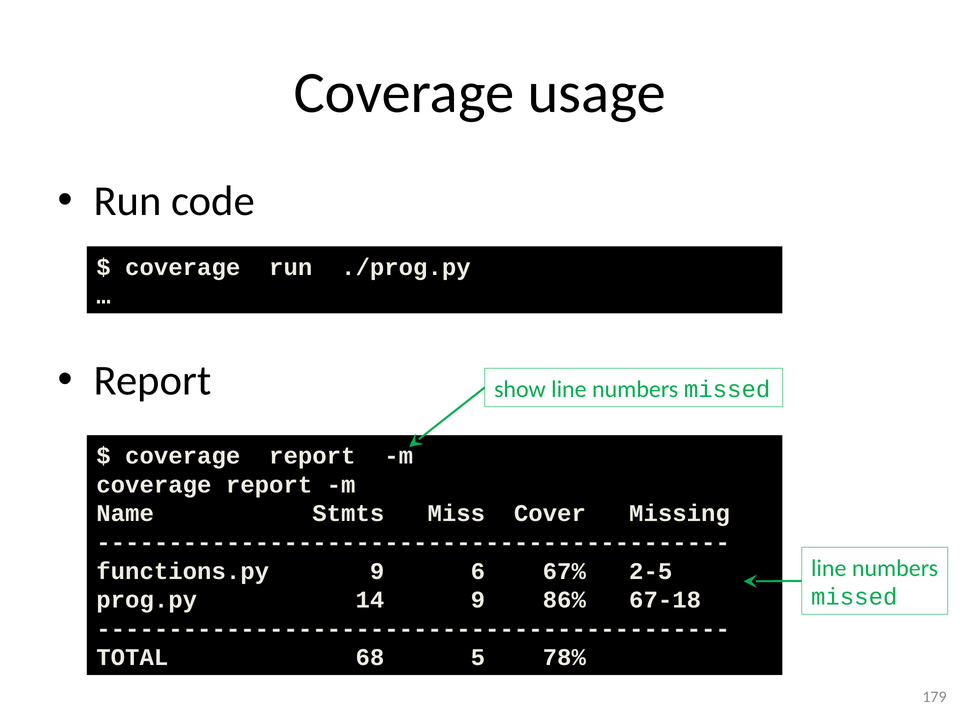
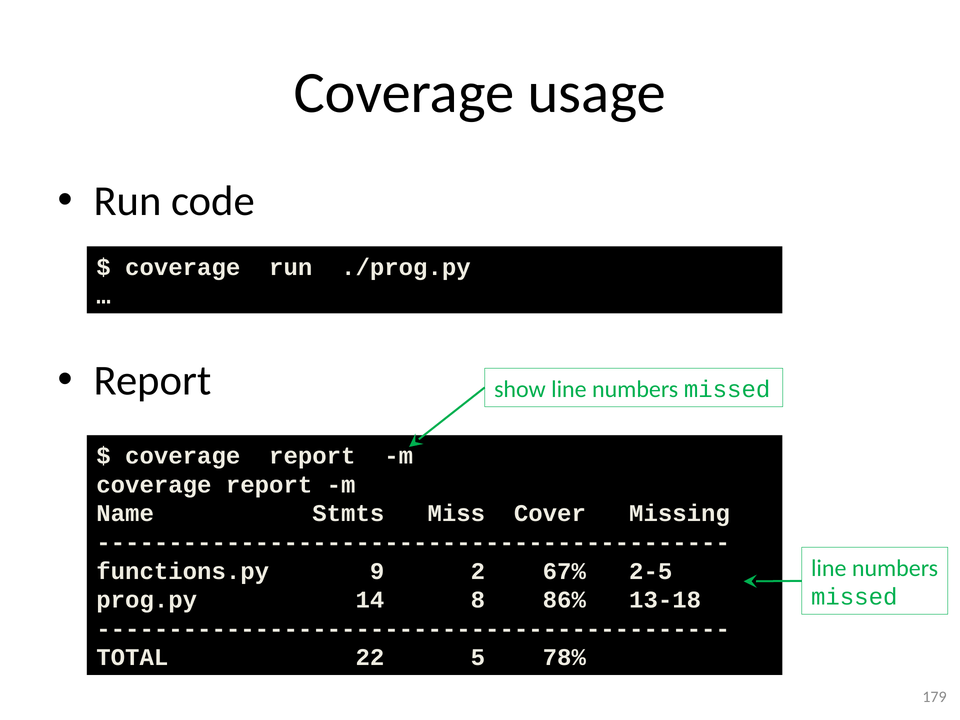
6: 6 -> 2
14 9: 9 -> 8
67-18: 67-18 -> 13-18
68: 68 -> 22
